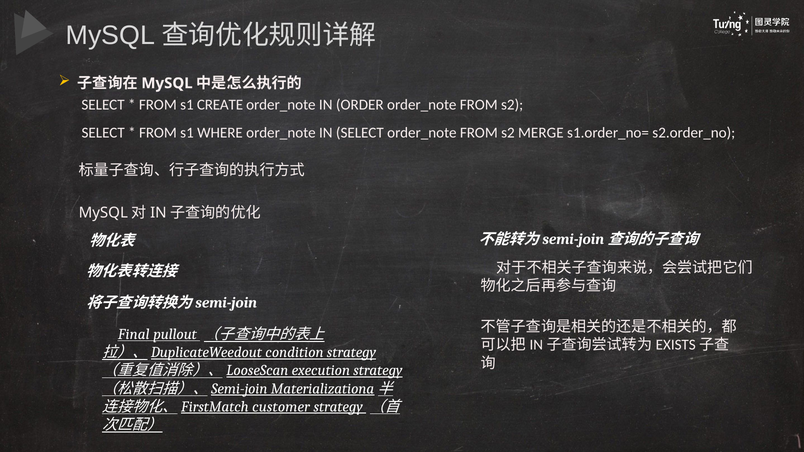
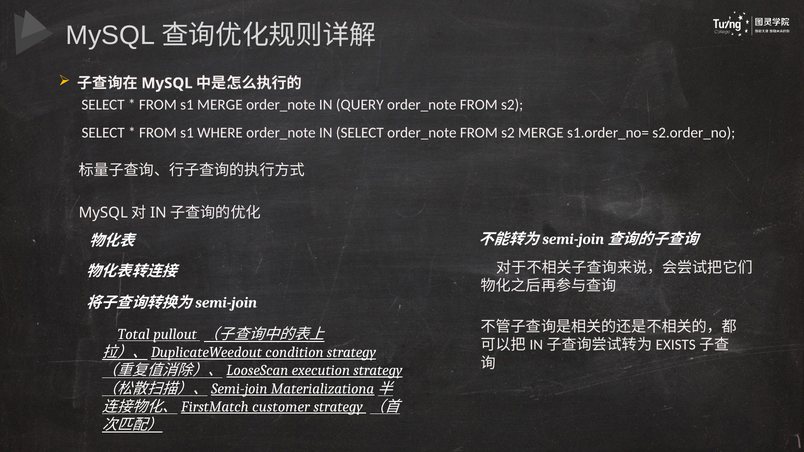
s1 CREATE: CREATE -> MERGE
ORDER: ORDER -> QUERY
Final: Final -> Total
